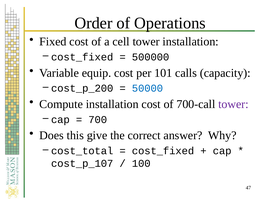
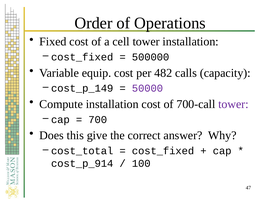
101: 101 -> 482
cost_p_200: cost_p_200 -> cost_p_149
50000 colour: blue -> purple
cost_p_107: cost_p_107 -> cost_p_914
